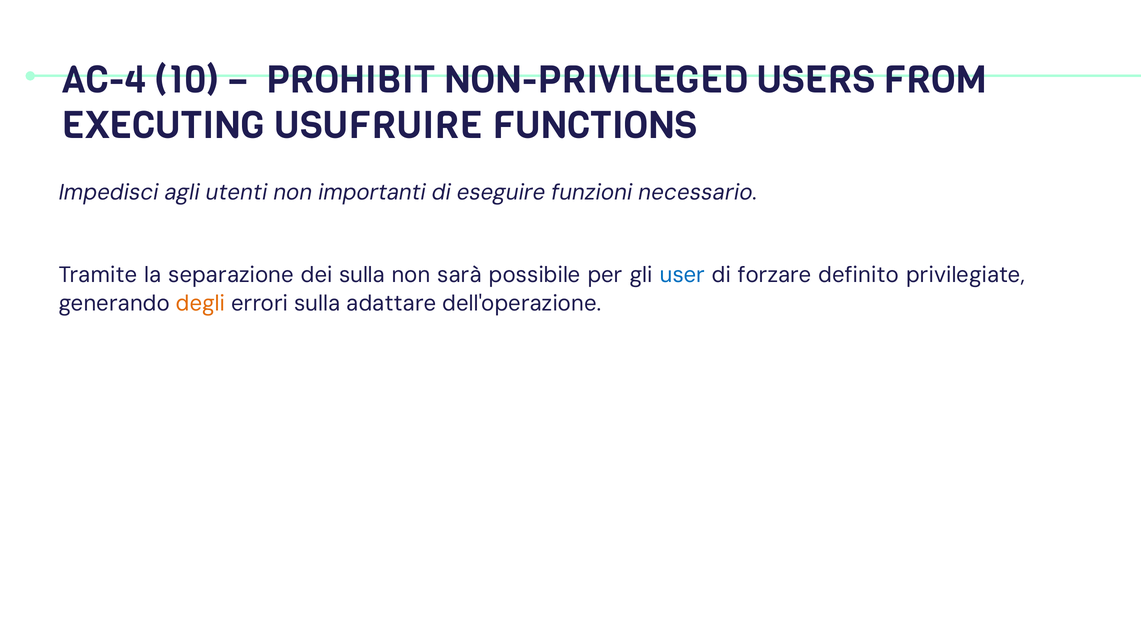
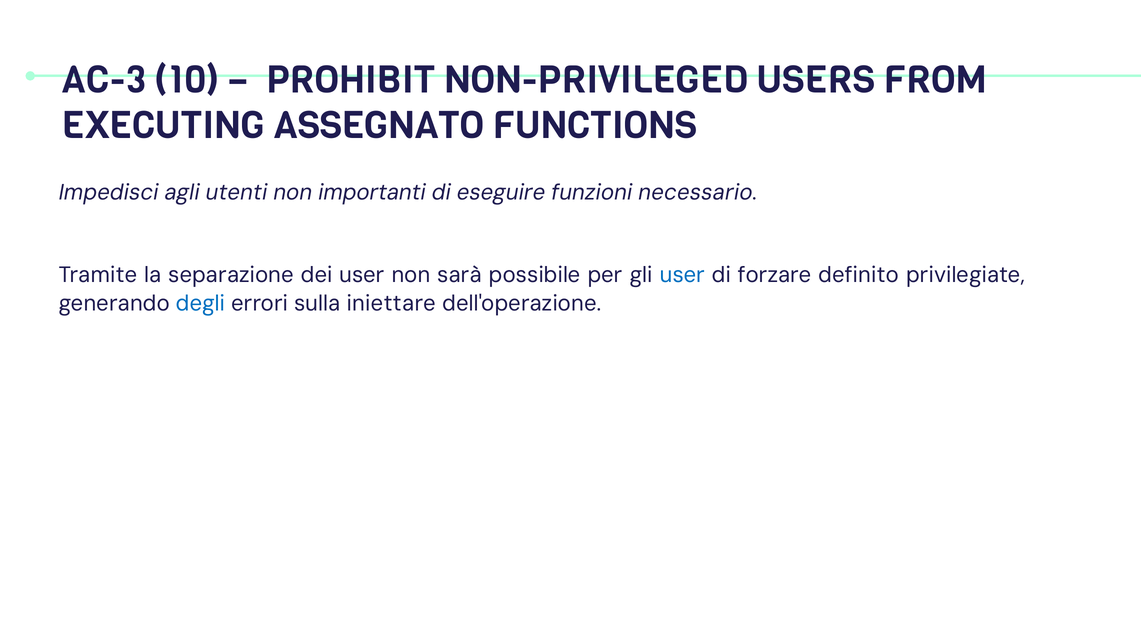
AC-4: AC-4 -> AC-3
USUFRUIRE: USUFRUIRE -> ASSEGNATO
dei sulla: sulla -> user
degli colour: orange -> blue
adattare: adattare -> iniettare
